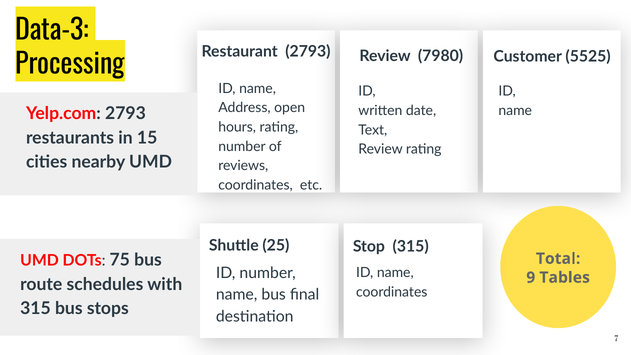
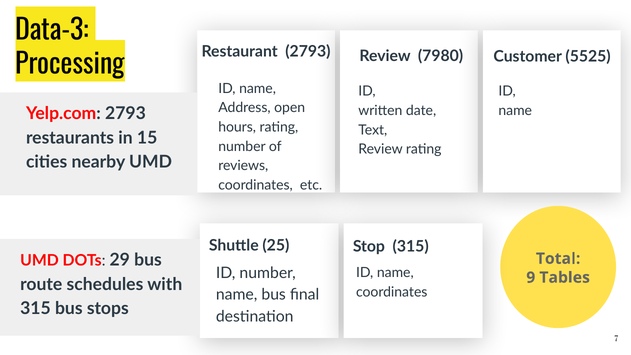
75: 75 -> 29
